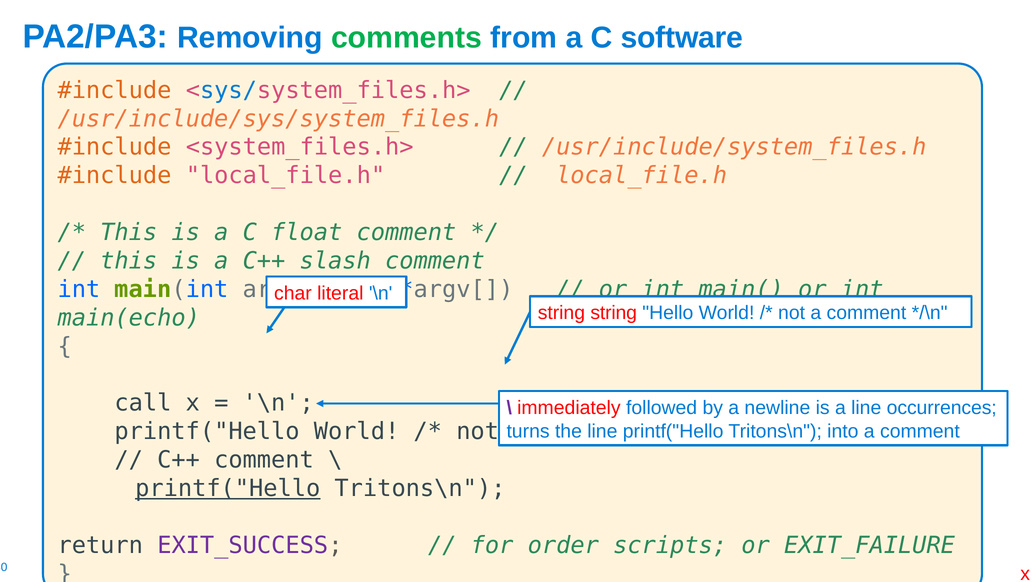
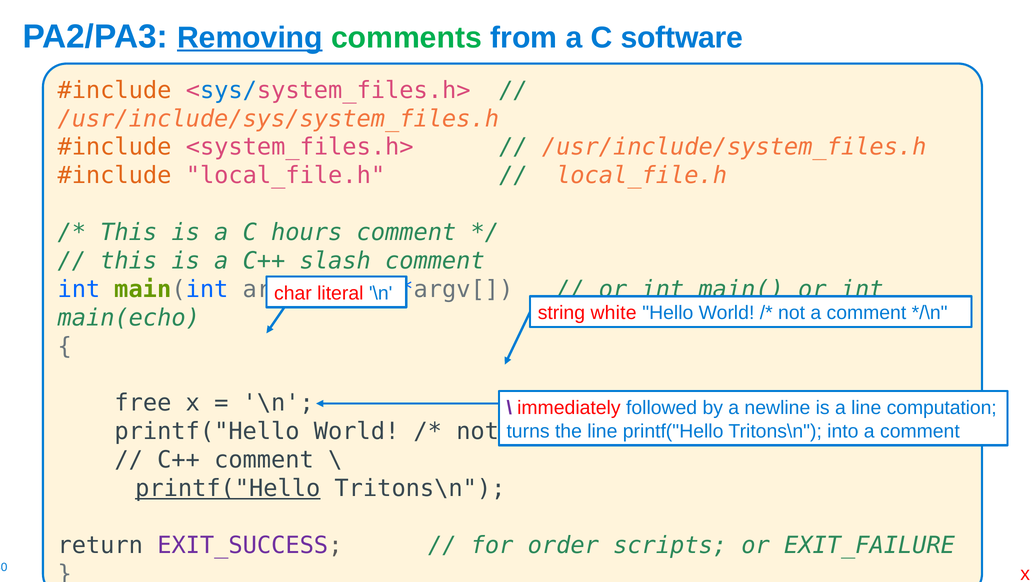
Removing underline: none -> present
float: float -> hours
string string: string -> white
call: call -> free
occurrences: occurrences -> computation
